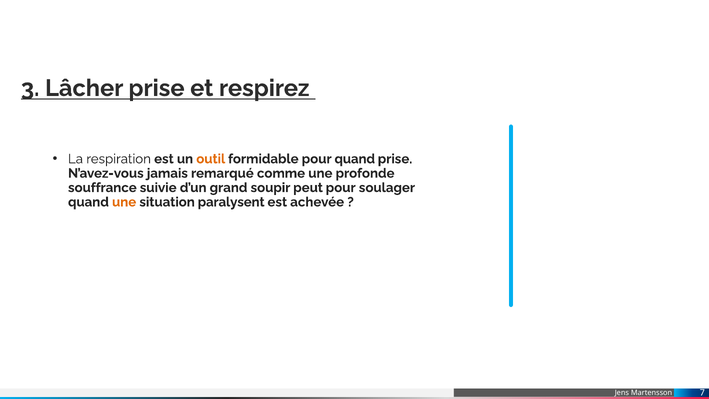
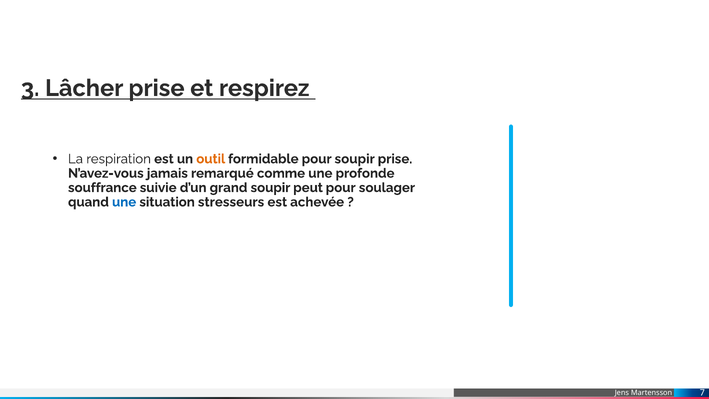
pour quand: quand -> soupir
une at (124, 202) colour: orange -> blue
paralysent: paralysent -> stresseurs
